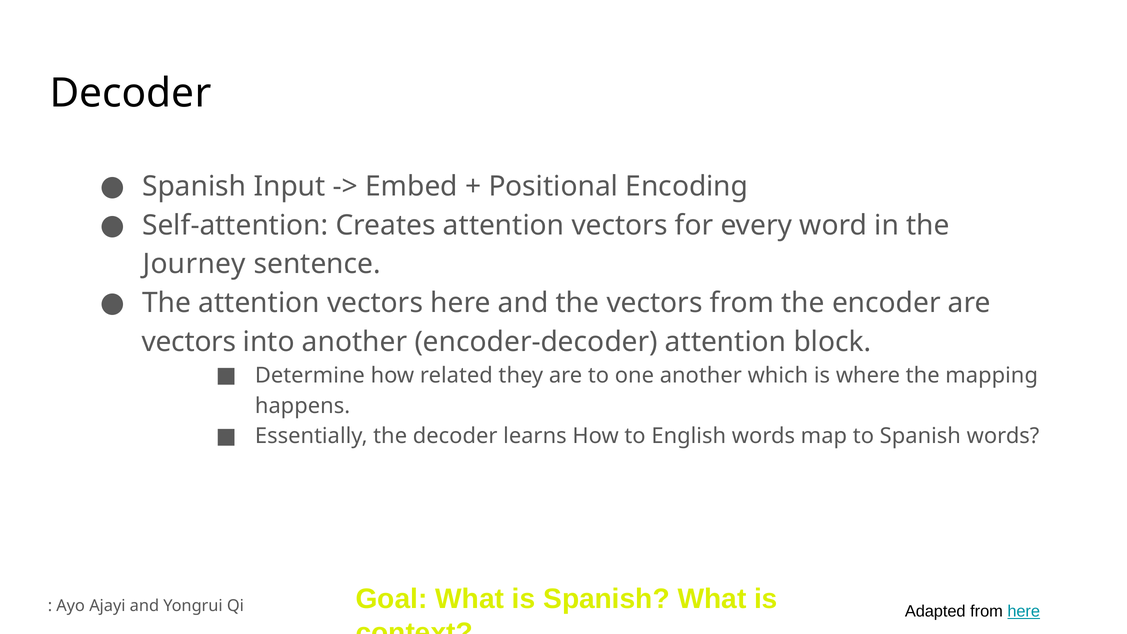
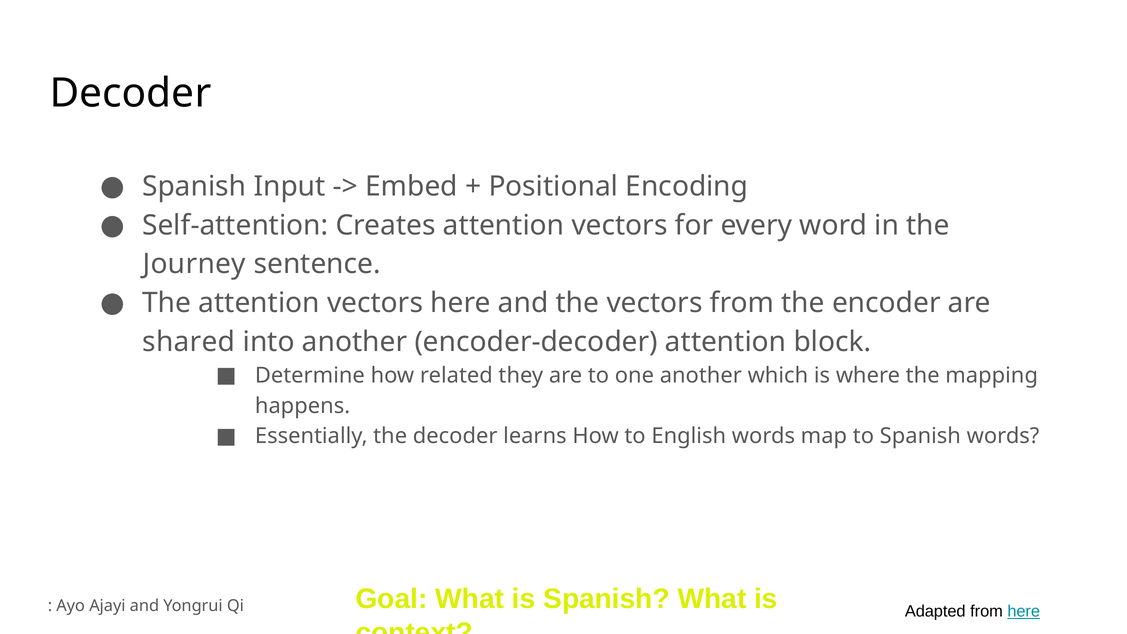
vectors at (189, 342): vectors -> shared
